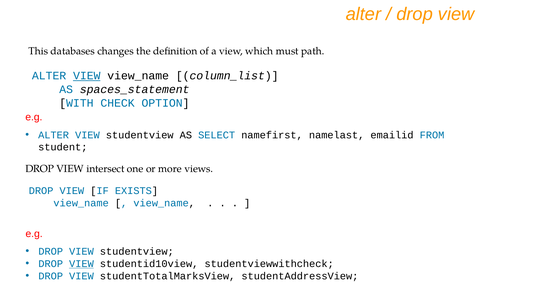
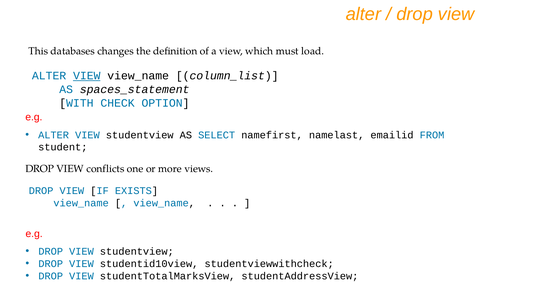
path: path -> load
intersect: intersect -> conflicts
VIEW at (81, 264) underline: present -> none
